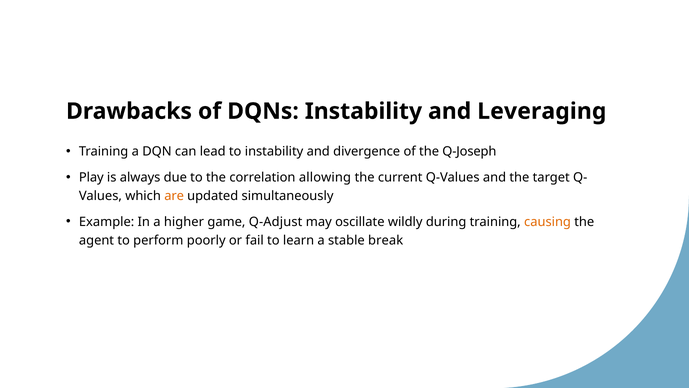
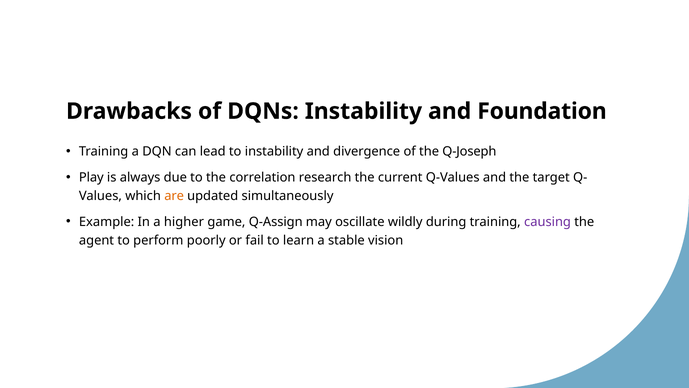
Leveraging: Leveraging -> Foundation
allowing: allowing -> research
Q-Adjust: Q-Adjust -> Q-Assign
causing colour: orange -> purple
break: break -> vision
